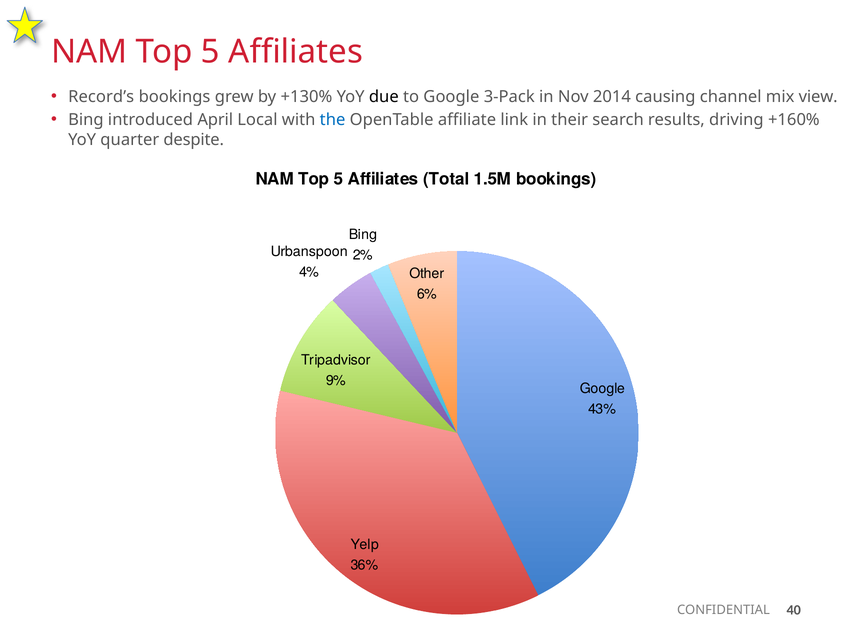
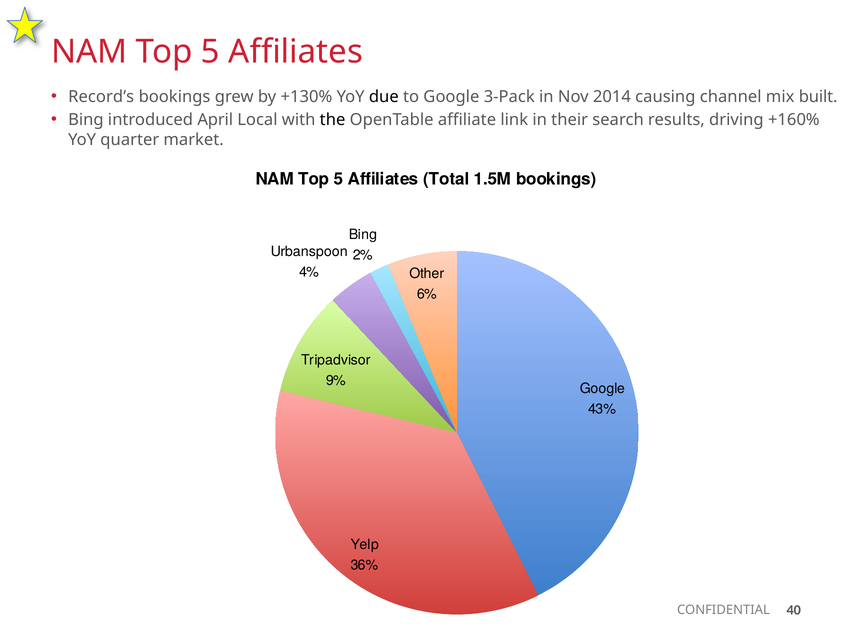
view: view -> built
the colour: blue -> black
despite: despite -> market
